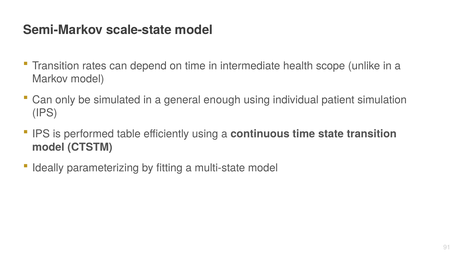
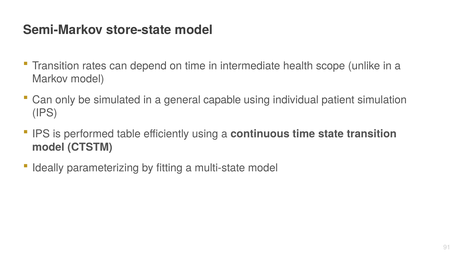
scale-state: scale-state -> store-state
enough: enough -> capable
